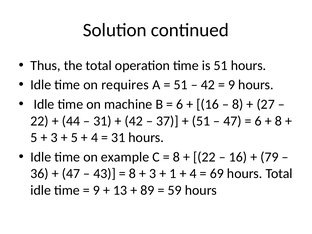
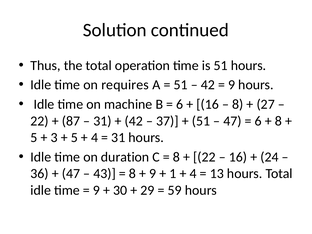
44: 44 -> 87
example: example -> duration
79: 79 -> 24
3 at (153, 174): 3 -> 9
69: 69 -> 13
13: 13 -> 30
89: 89 -> 29
